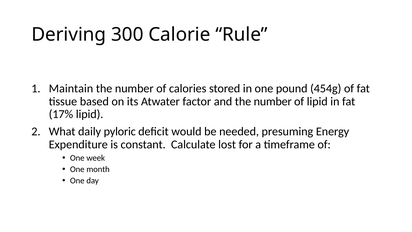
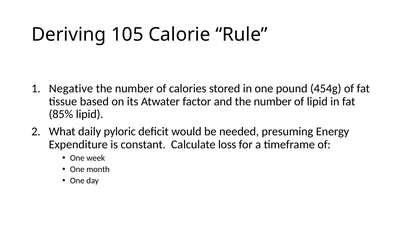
300: 300 -> 105
Maintain: Maintain -> Negative
17%: 17% -> 85%
lost: lost -> loss
